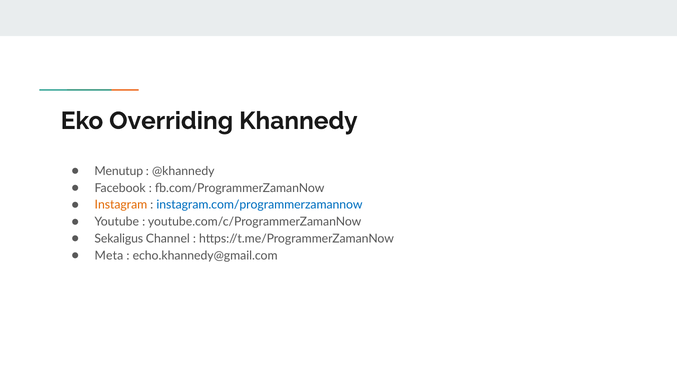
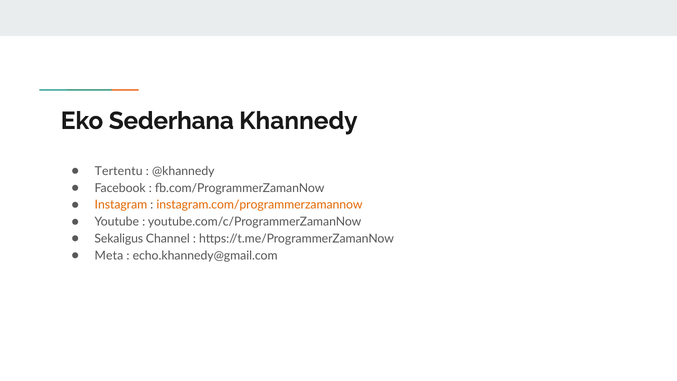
Overriding: Overriding -> Sederhana
Menutup: Menutup -> Tertentu
instagram.com/programmerzamannow colour: blue -> orange
